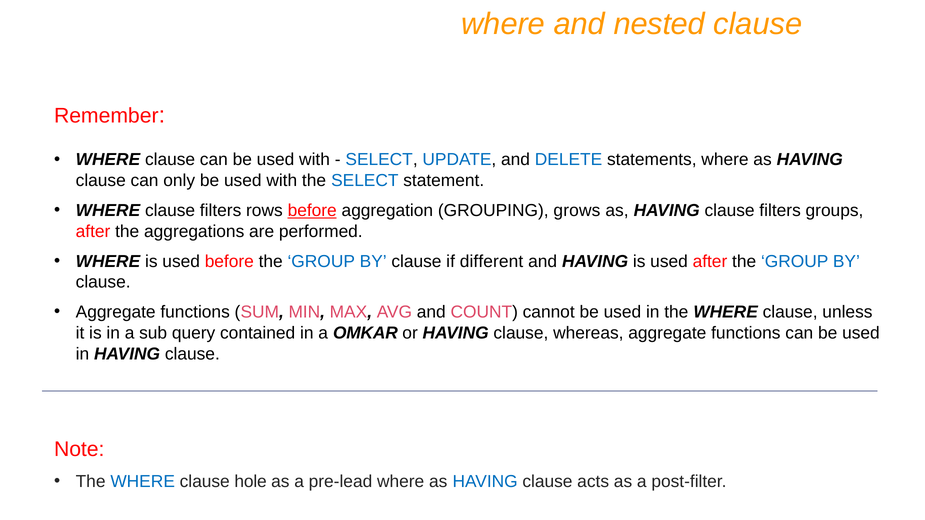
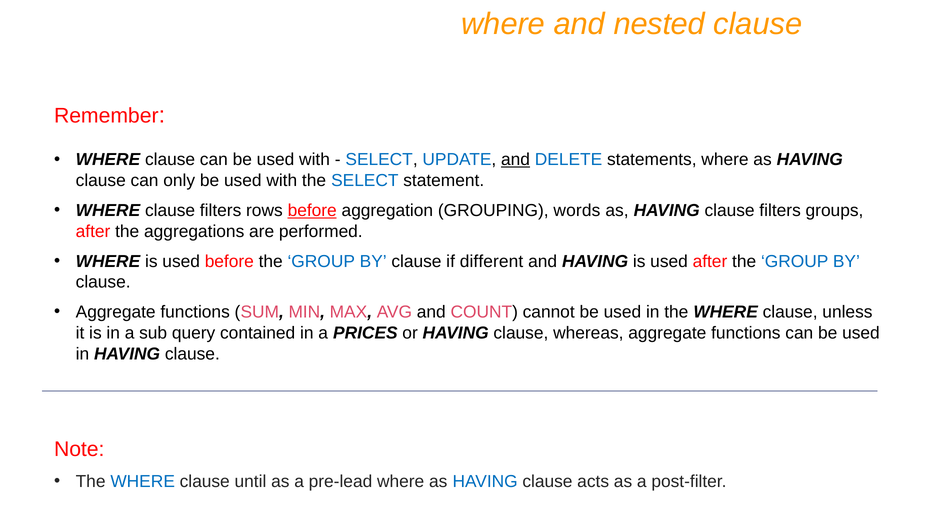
and at (516, 160) underline: none -> present
grows: grows -> words
OMKAR: OMKAR -> PRICES
hole: hole -> until
